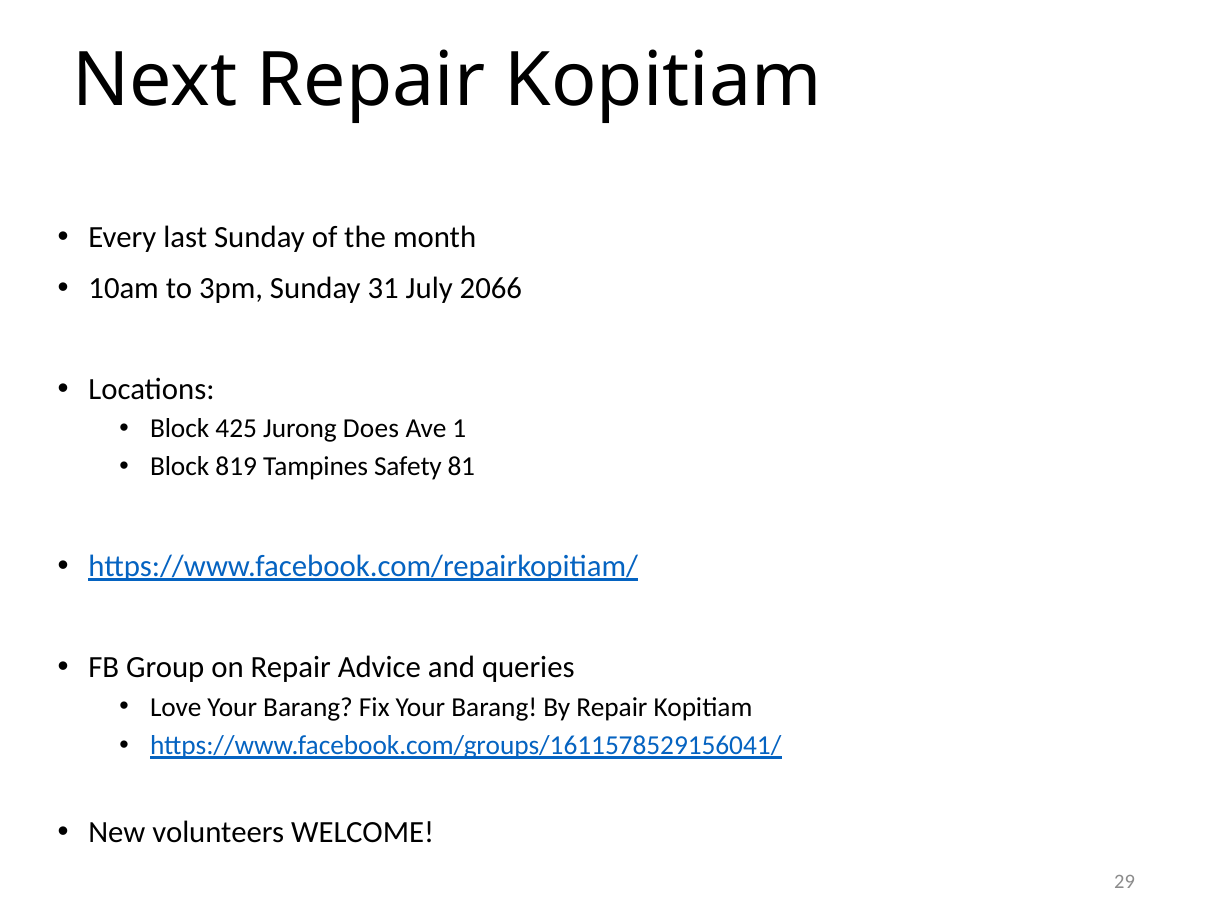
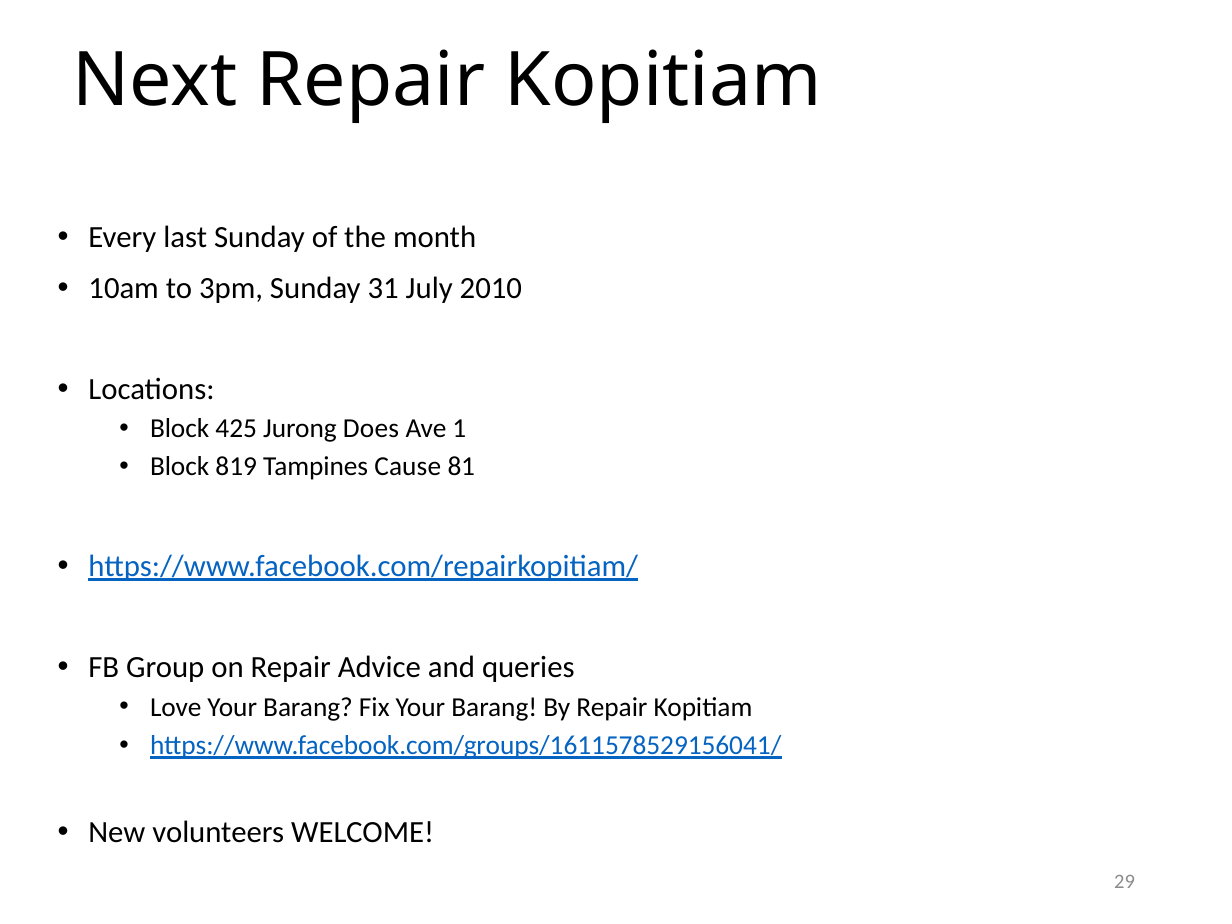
2066: 2066 -> 2010
Safety: Safety -> Cause
